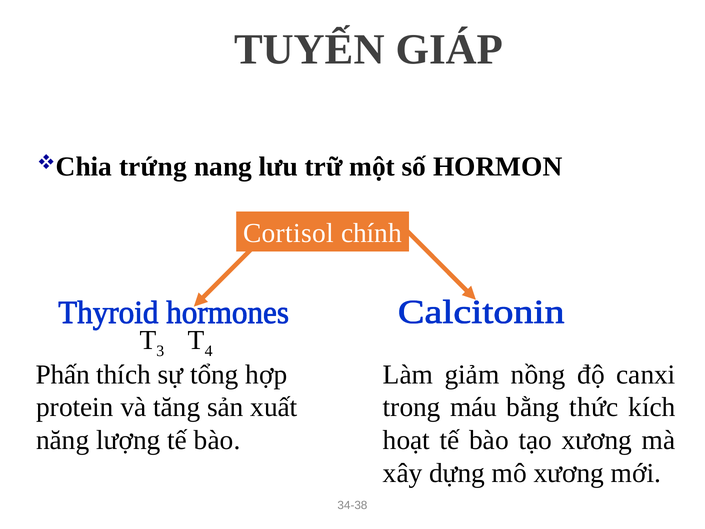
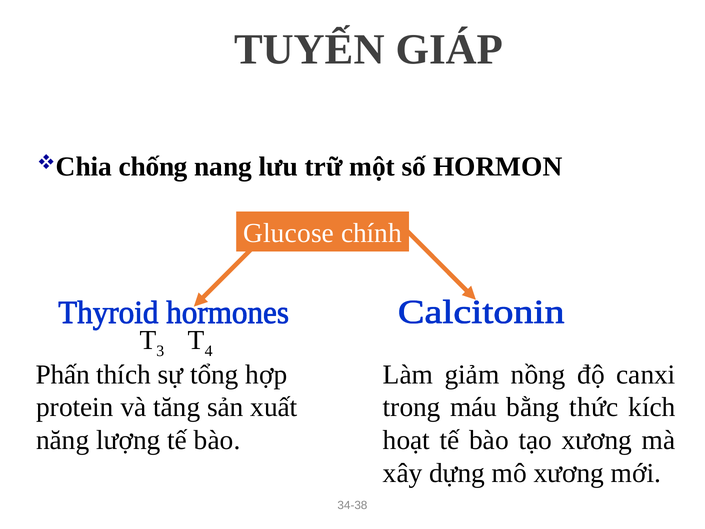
trứng: trứng -> chống
Cortisol: Cortisol -> Glucose
